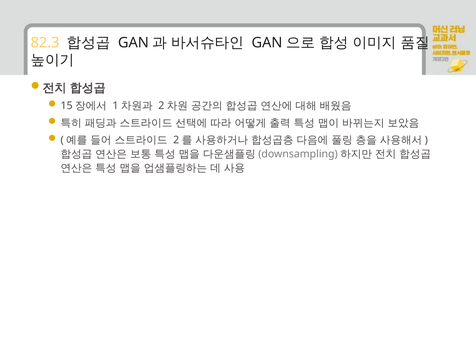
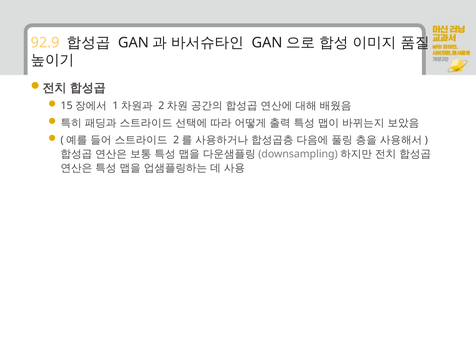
82.3: 82.3 -> 92.9
